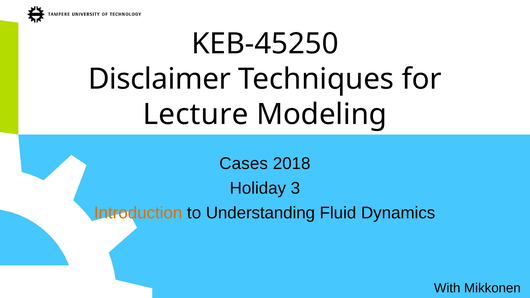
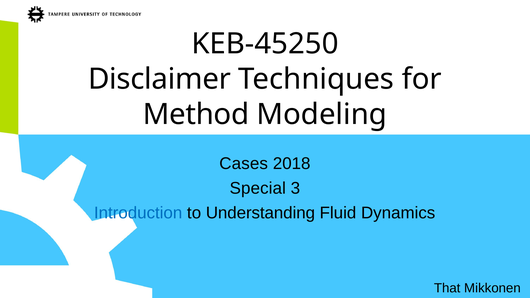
Lecture: Lecture -> Method
Holiday: Holiday -> Special
Introduction colour: orange -> blue
With: With -> That
